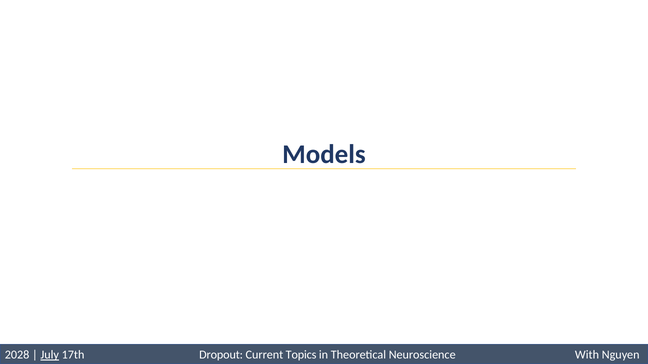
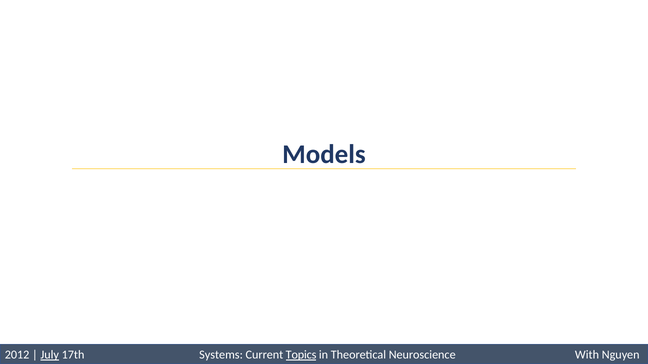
2028: 2028 -> 2012
Dropout: Dropout -> Systems
Topics underline: none -> present
